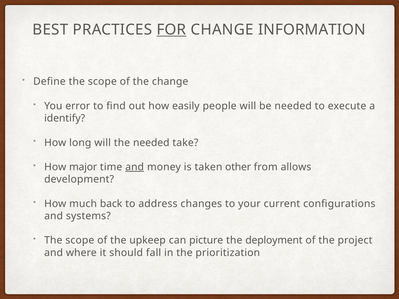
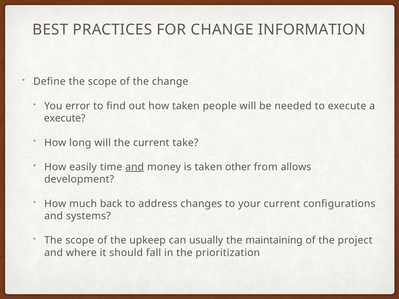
FOR underline: present -> none
how easily: easily -> taken
identify at (65, 118): identify -> execute
the needed: needed -> current
major: major -> easily
picture: picture -> usually
deployment: deployment -> maintaining
